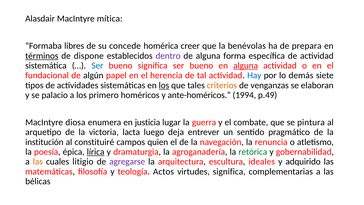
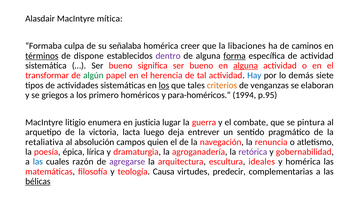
libres: libres -> culpa
concede: concede -> señalaba
benévolas: benévolas -> libaciones
prepara: prepara -> caminos
forma underline: none -> present
Ser at (97, 66) colour: blue -> black
fundacional: fundacional -> transformar
algún colour: black -> green
palacio: palacio -> griegos
ante-homéricos: ante-homéricos -> para-homéricos
p.49: p.49 -> p.95
diosa: diosa -> litigio
institución: institución -> retaliativa
constituiré: constituiré -> absolución
lírica underline: present -> none
retórica colour: green -> purple
las at (38, 162) colour: orange -> blue
litigio: litigio -> razón
y adquirido: adquirido -> homérica
Actos: Actos -> Causa
virtudes significa: significa -> predecir
bélicas underline: none -> present
